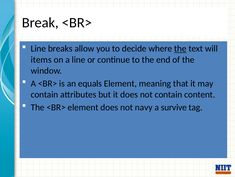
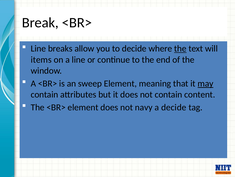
equals: equals -> sweep
may underline: none -> present
a survive: survive -> decide
